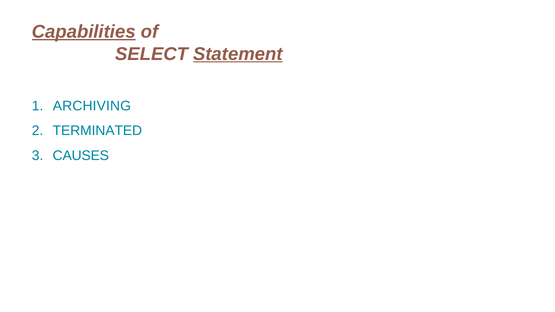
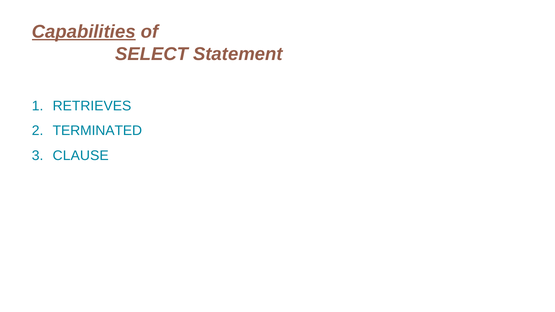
Statement underline: present -> none
ARCHIVING: ARCHIVING -> RETRIEVES
CAUSES: CAUSES -> CLAUSE
